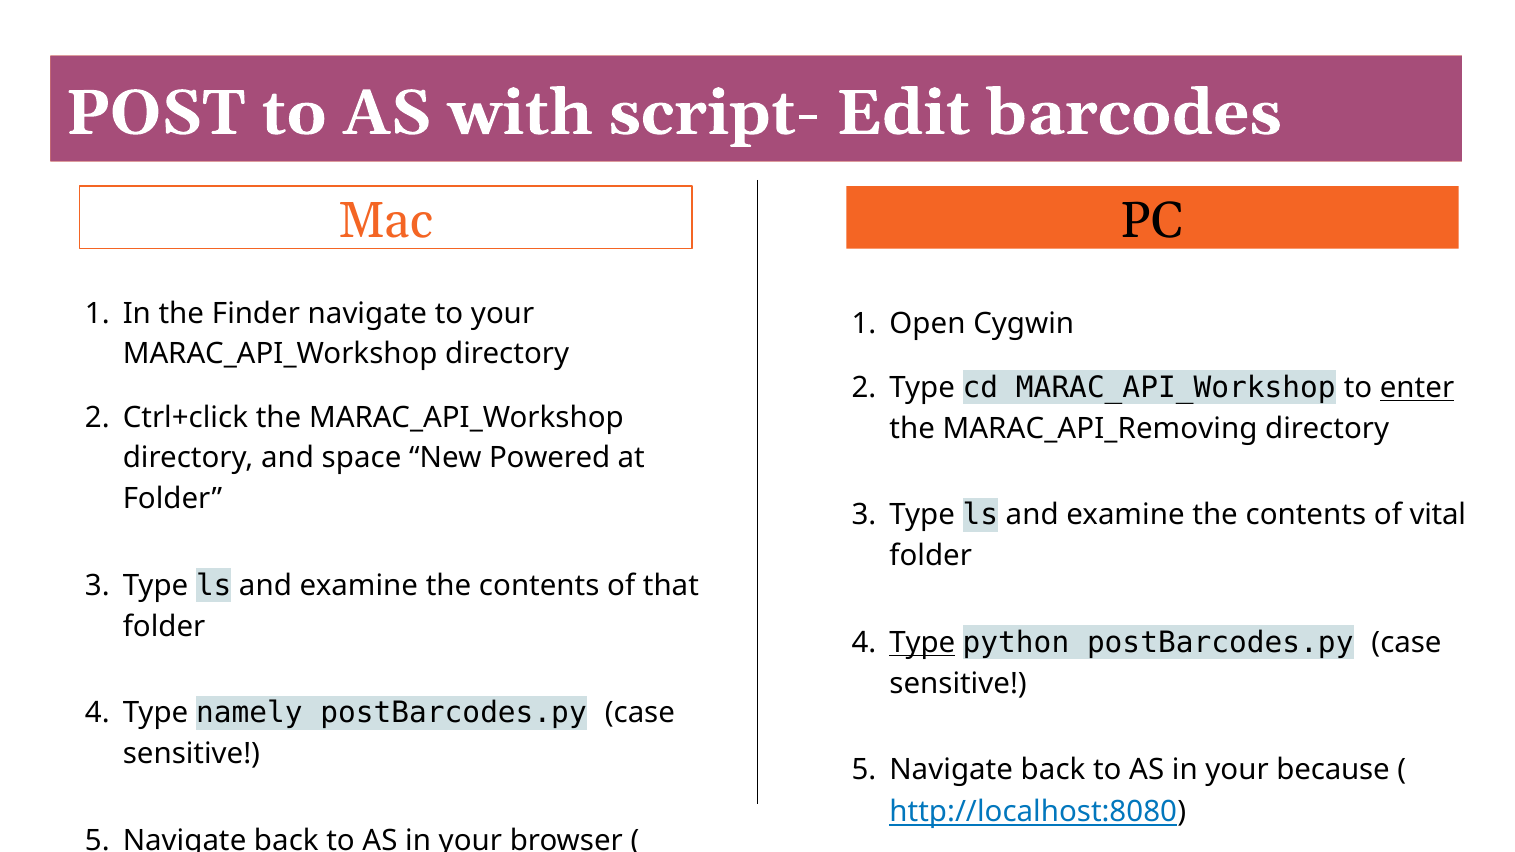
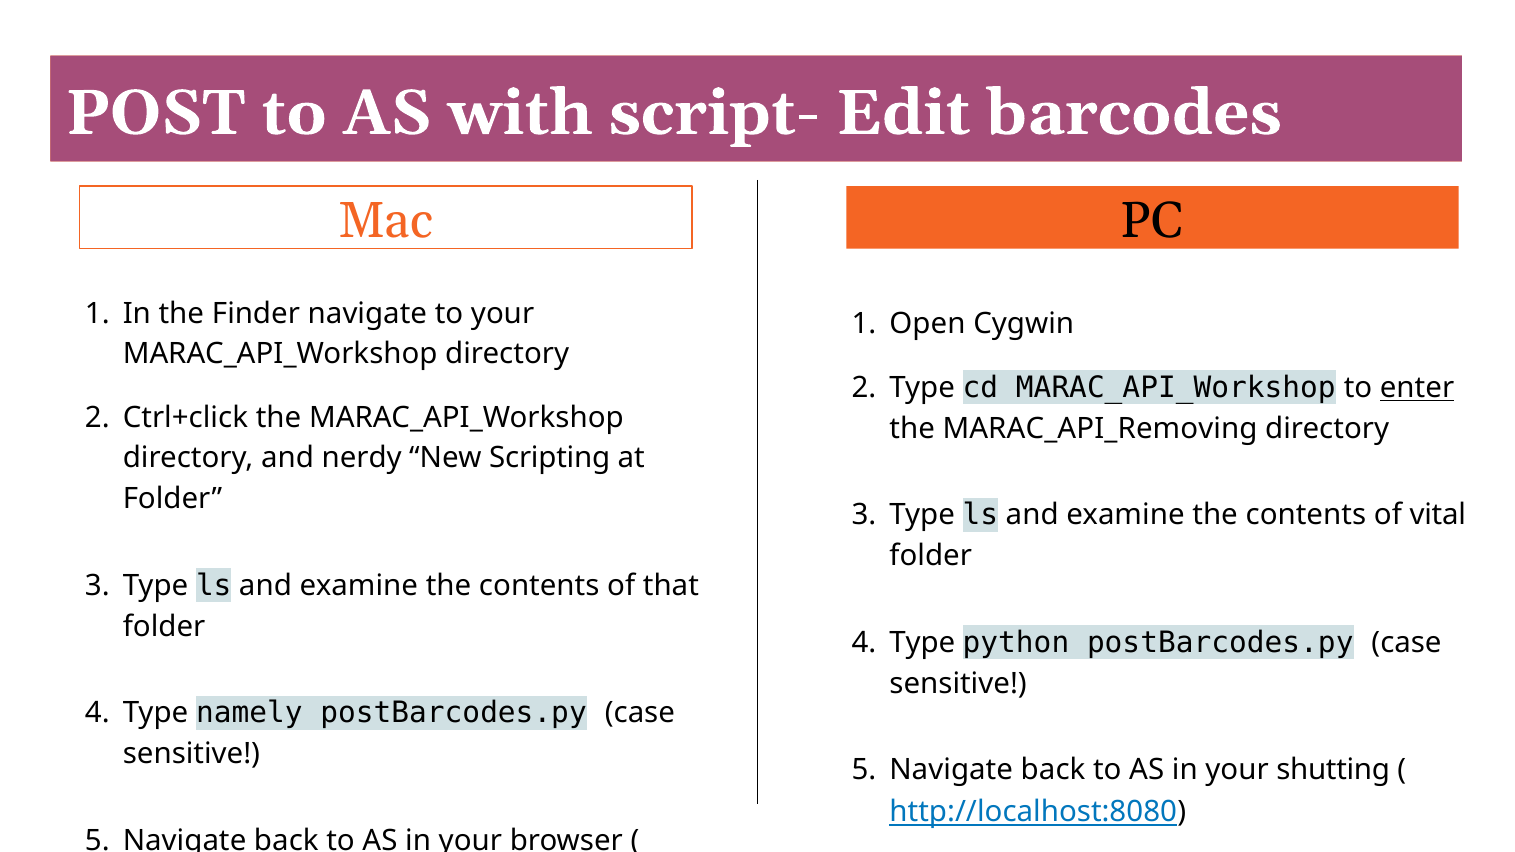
space: space -> nerdy
Powered: Powered -> Scripting
Type at (922, 643) underline: present -> none
because: because -> shutting
